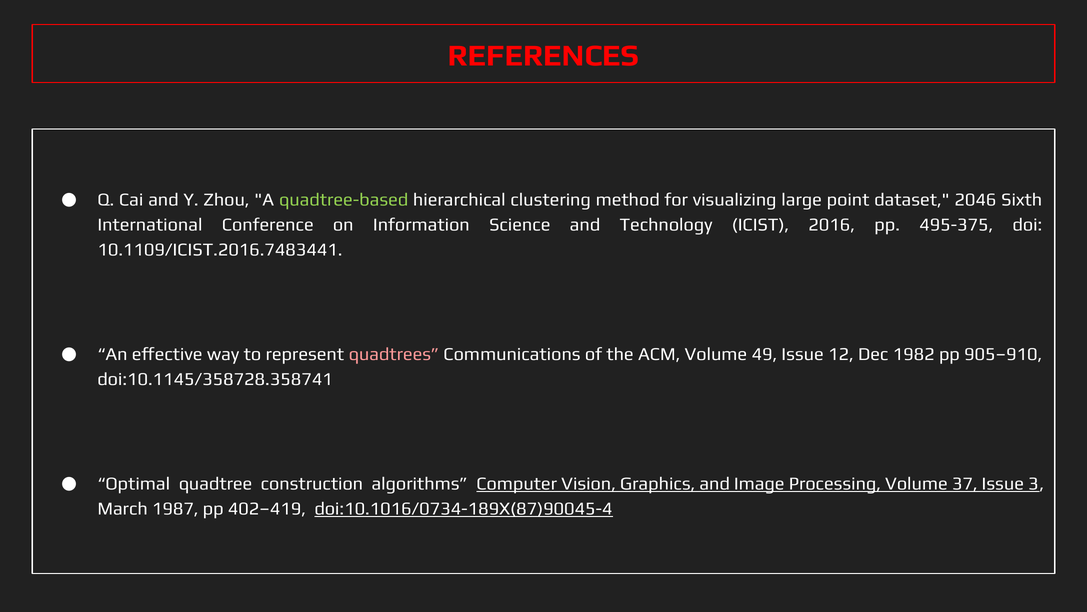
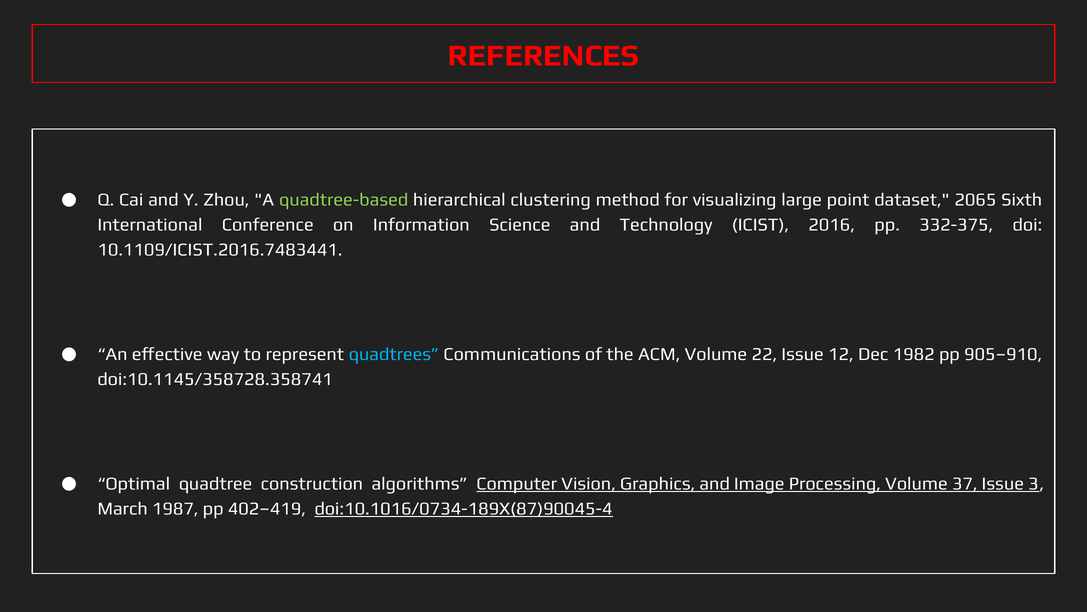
2046: 2046 -> 2065
495-375: 495-375 -> 332-375
quadtrees colour: pink -> light blue
49: 49 -> 22
